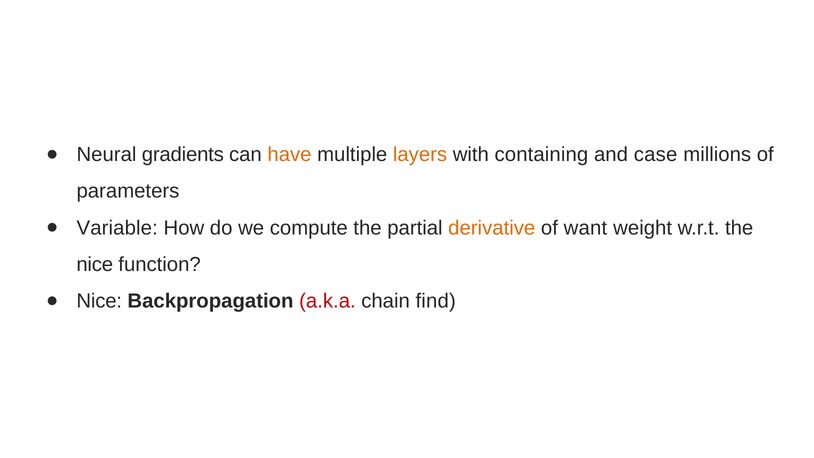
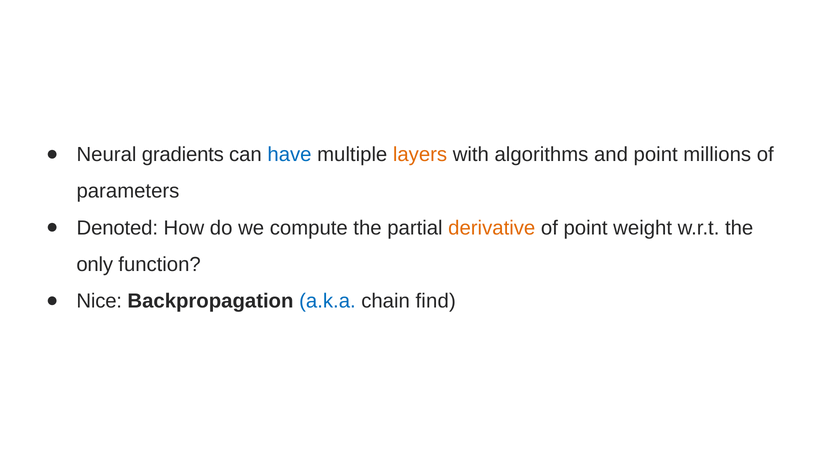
have colour: orange -> blue
containing: containing -> algorithms
and case: case -> point
Variable: Variable -> Denoted
of want: want -> point
nice at (95, 264): nice -> only
a.k.a colour: red -> blue
